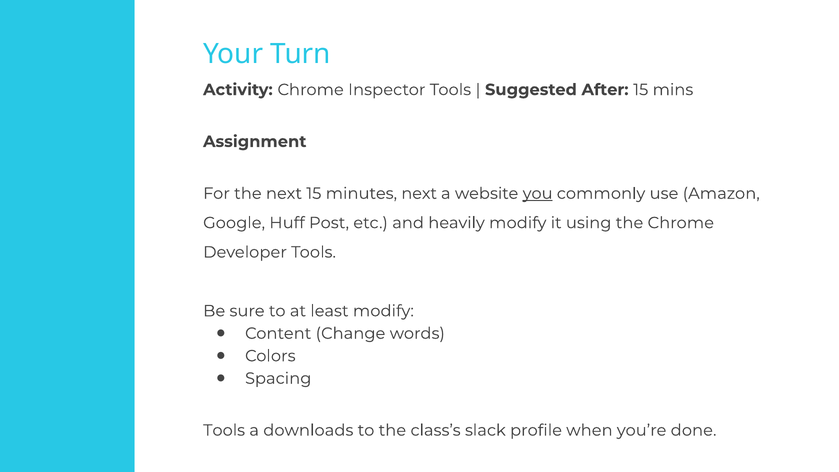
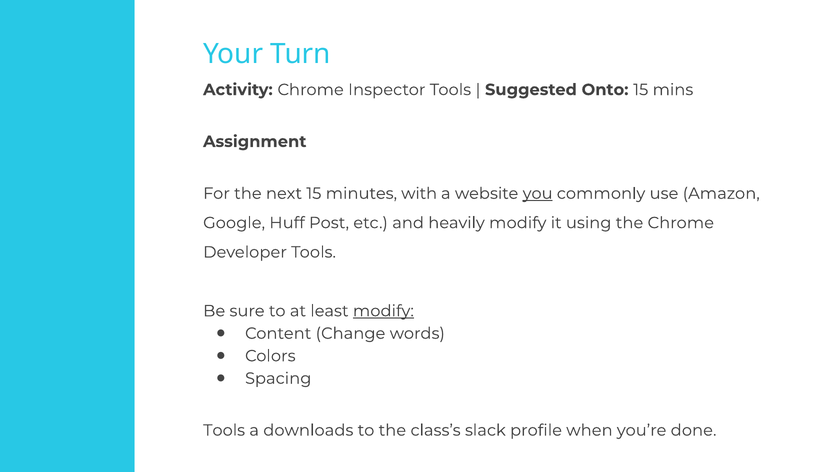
After: After -> Onto
minutes next: next -> with
modify at (383, 311) underline: none -> present
